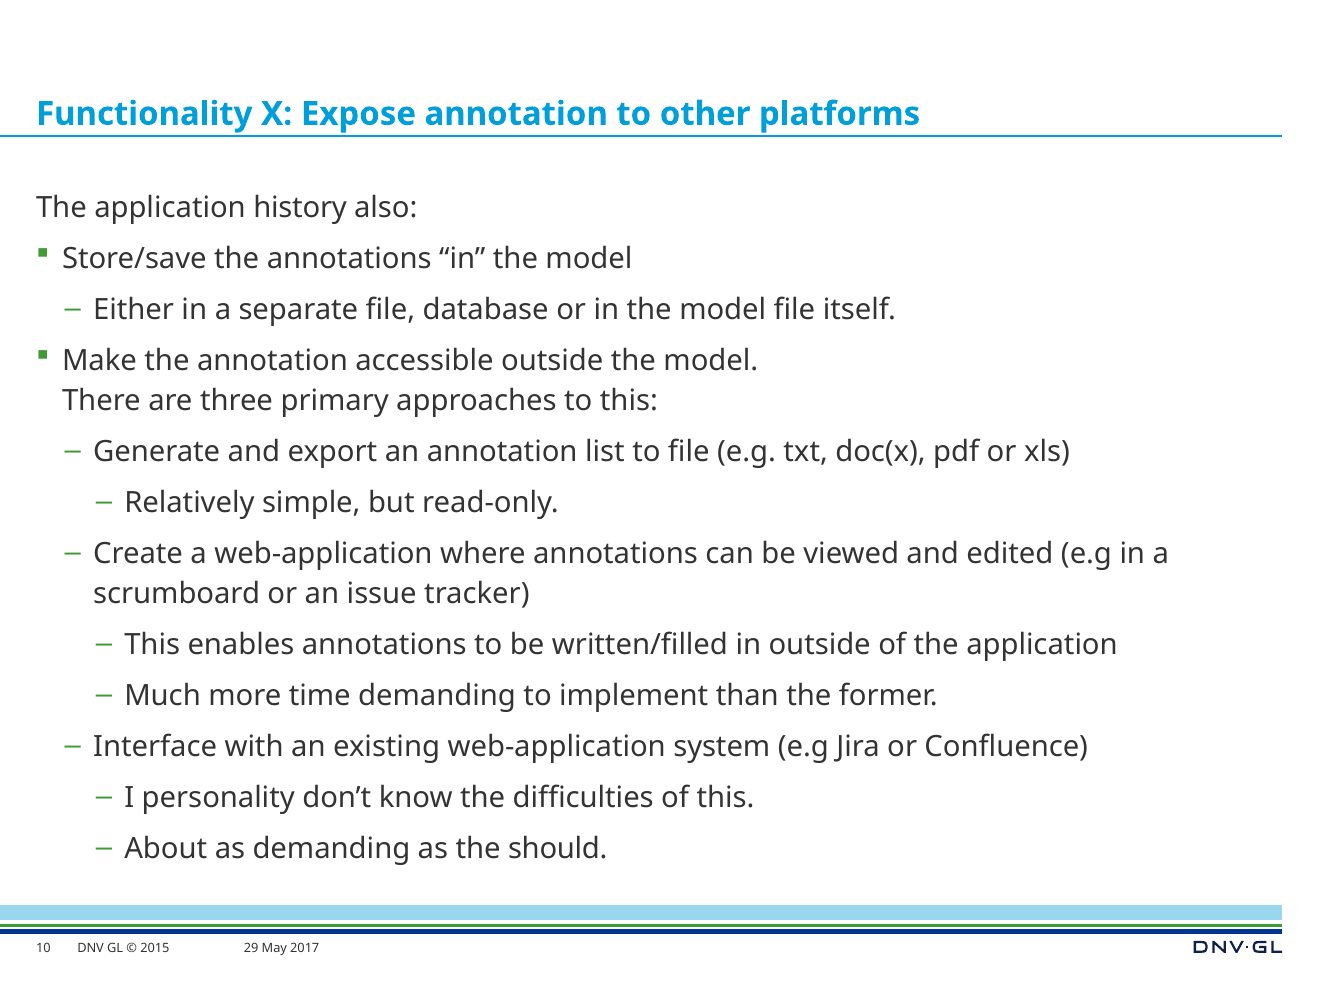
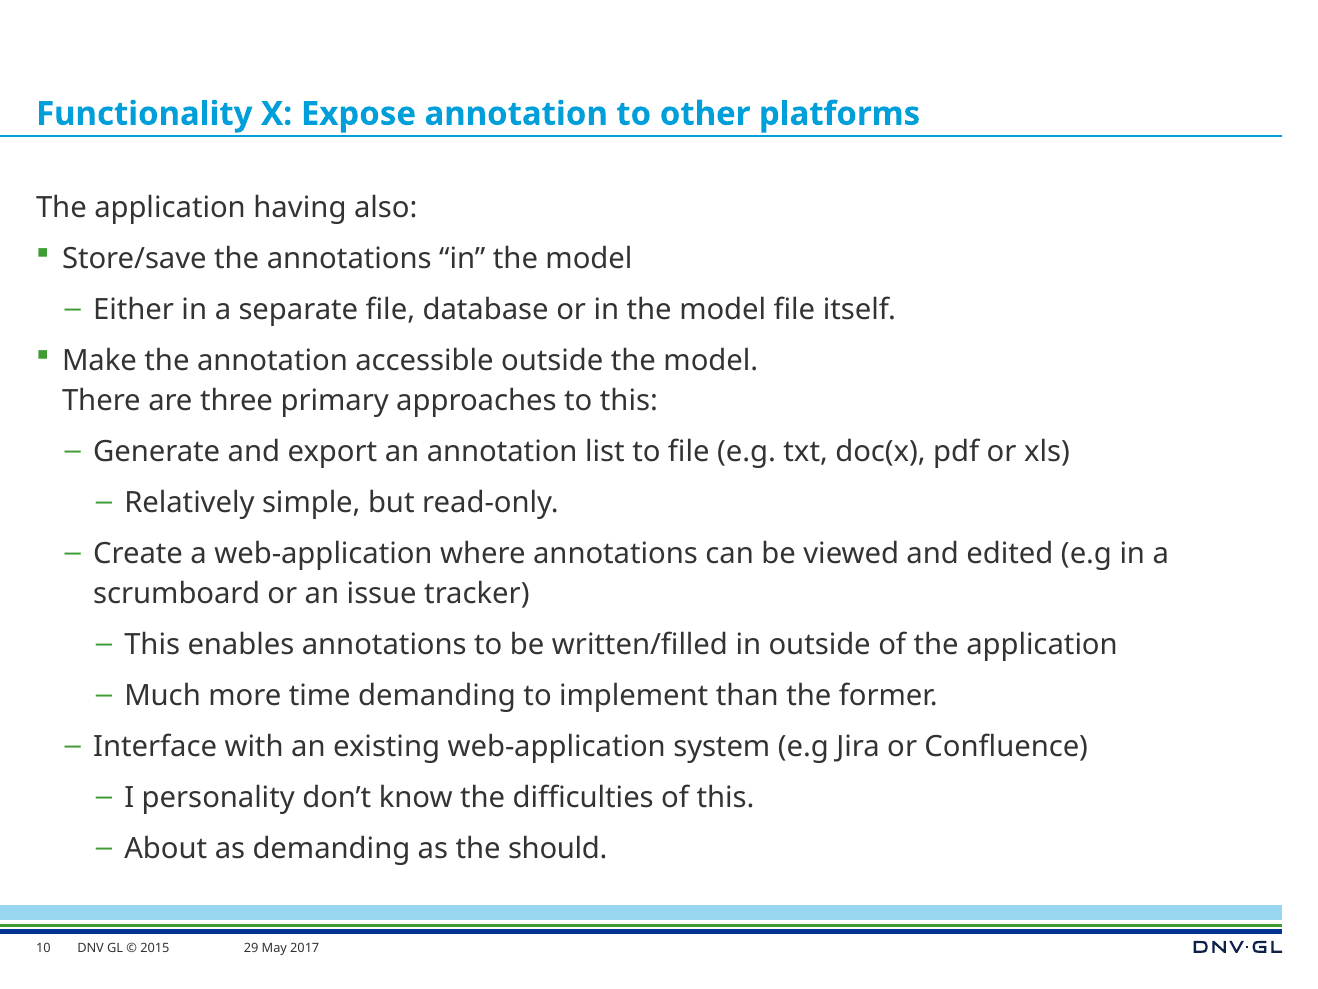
history: history -> having
